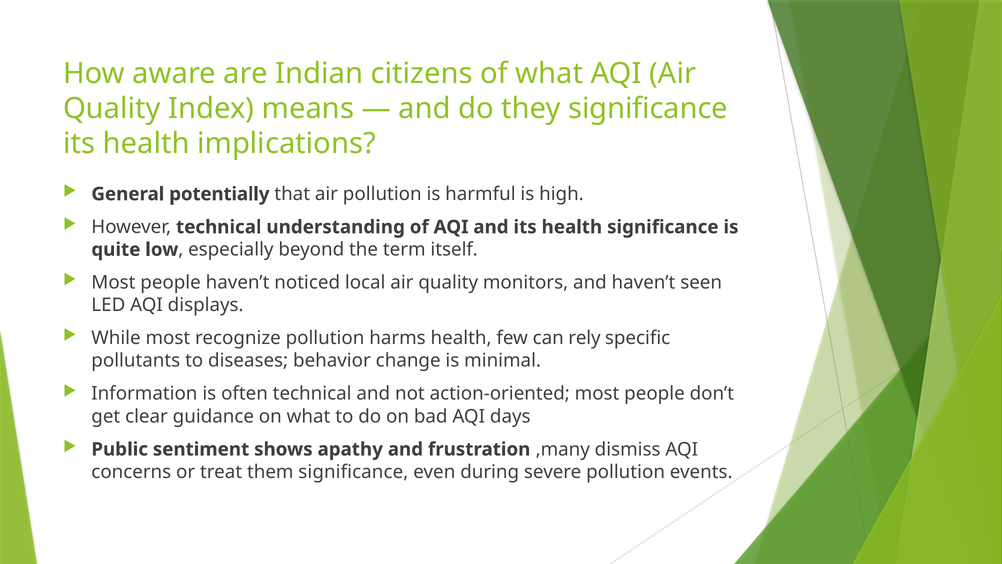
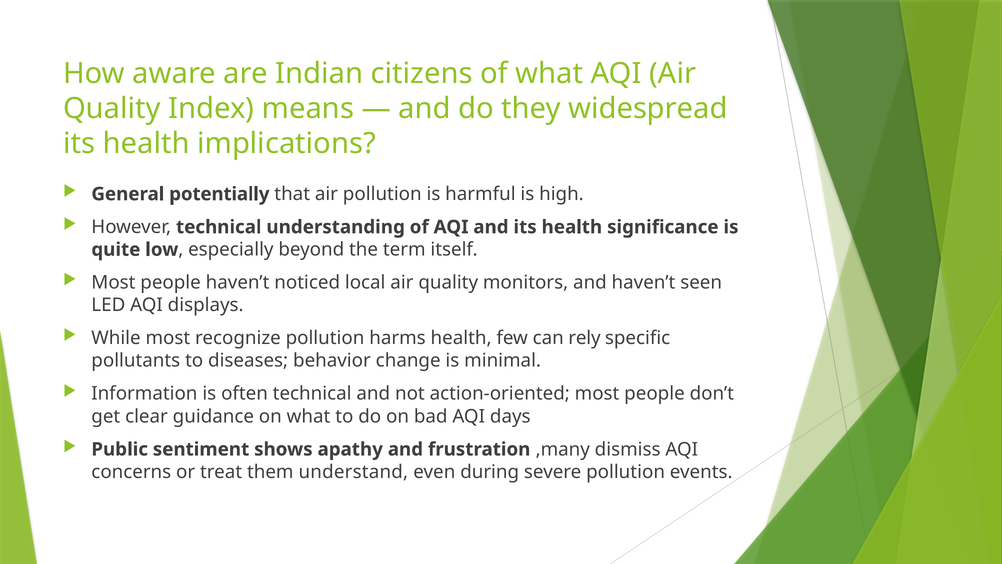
they significance: significance -> widespread
them significance: significance -> understand
